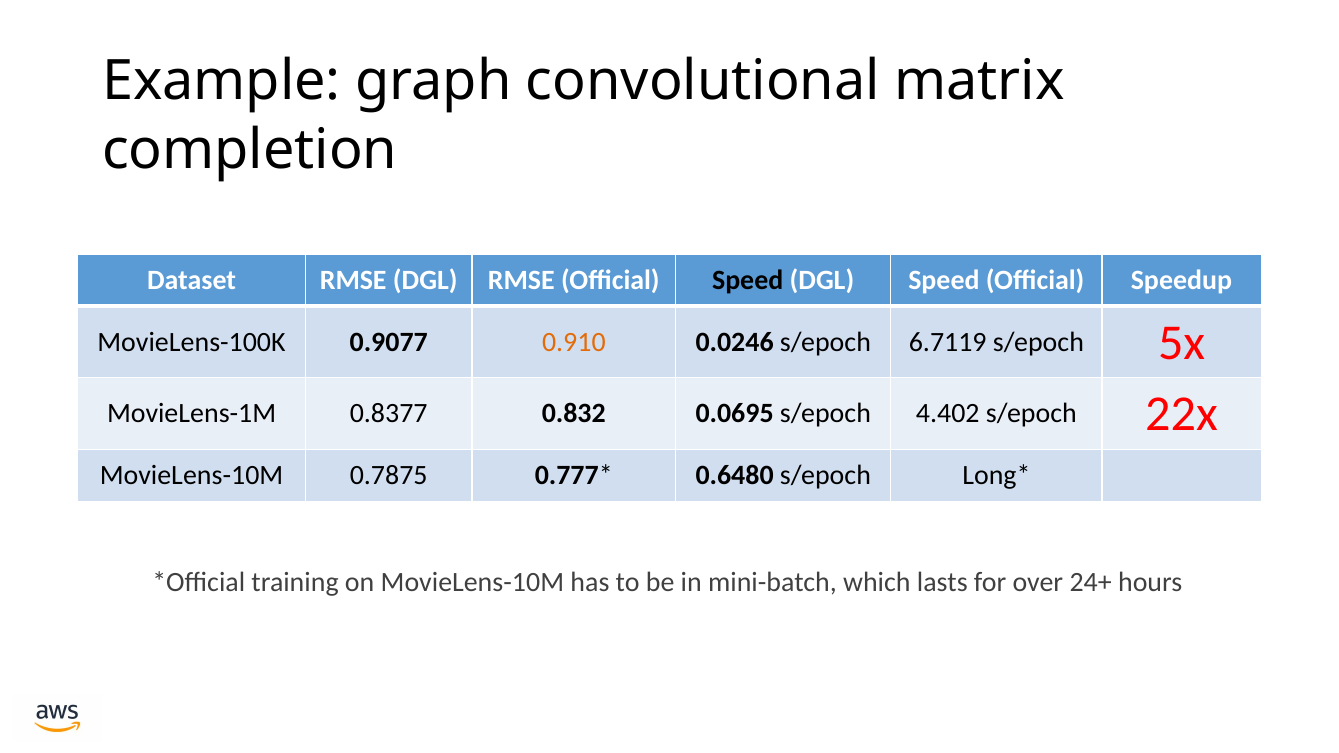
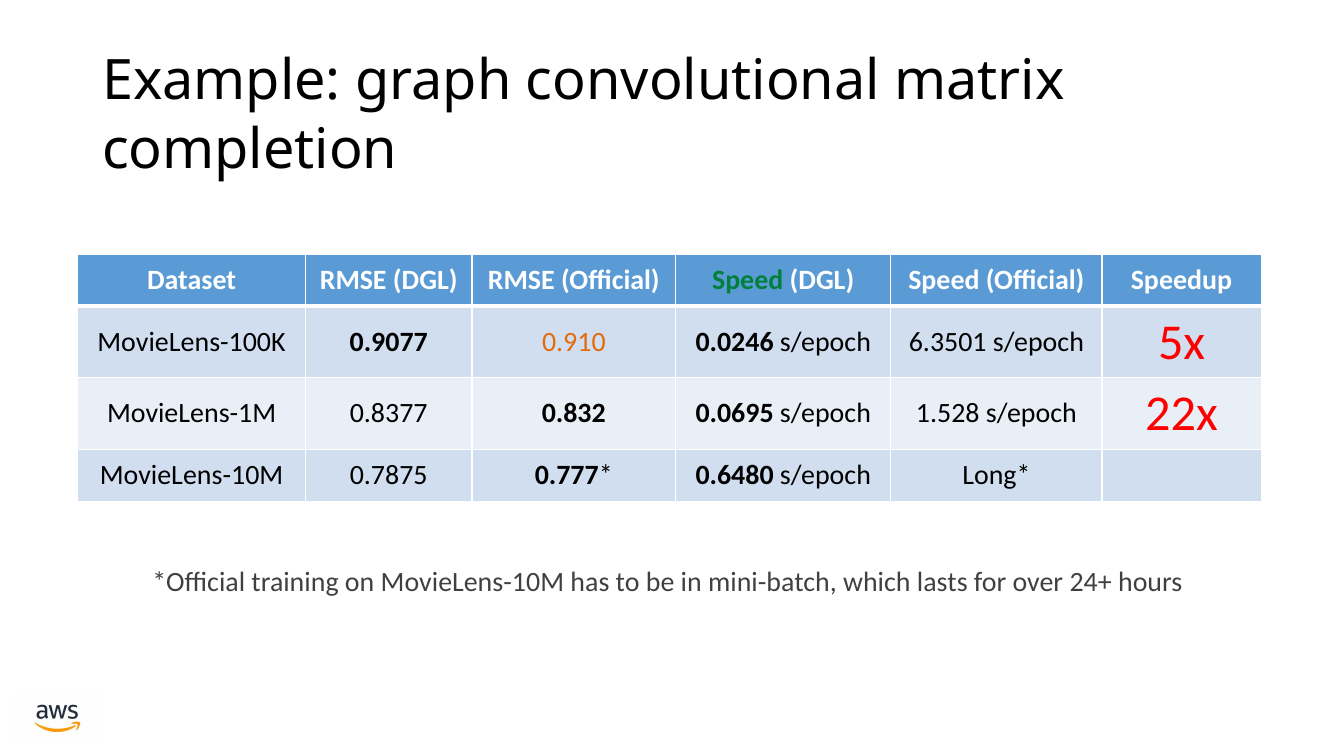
Speed at (748, 281) colour: black -> green
6.7119: 6.7119 -> 6.3501
4.402: 4.402 -> 1.528
